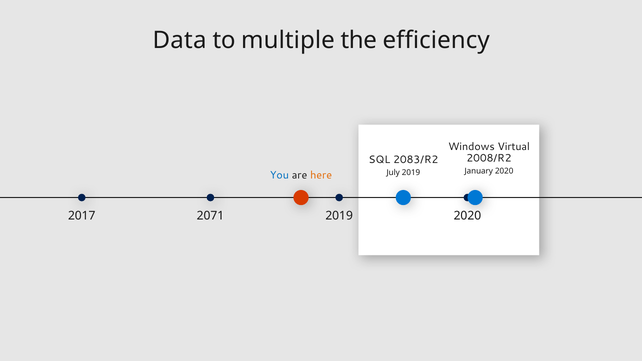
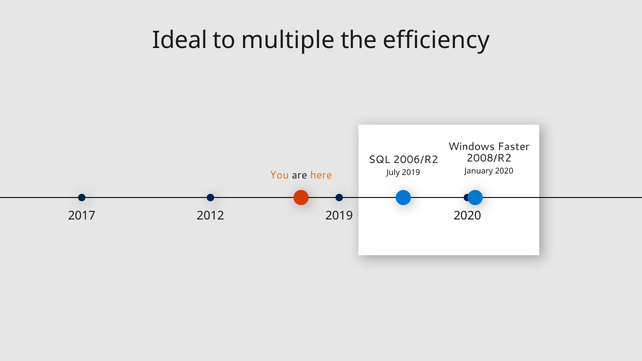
Data: Data -> Ideal
Virtual: Virtual -> Faster
2083/R2: 2083/R2 -> 2006/R2
You colour: blue -> orange
2071: 2071 -> 2012
